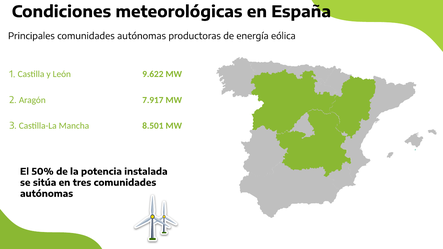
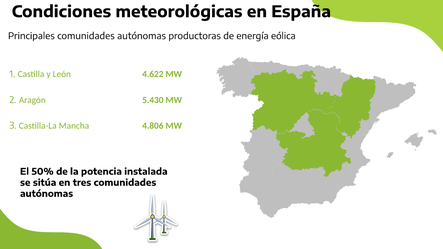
9.622: 9.622 -> 4.622
7.917: 7.917 -> 5.430
8.501: 8.501 -> 4.806
